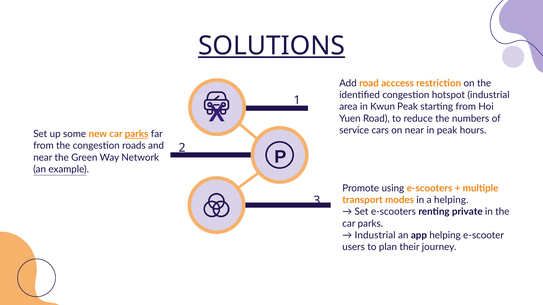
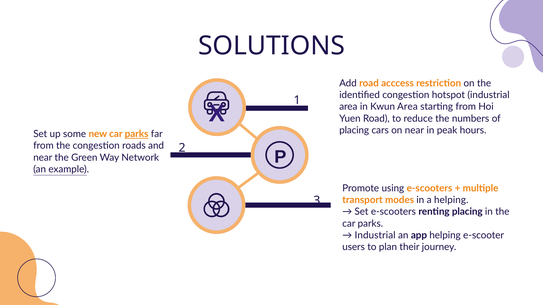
SOLUTIONS underline: present -> none
Kwun Peak: Peak -> Area
service at (354, 130): service -> placing
renting private: private -> placing
